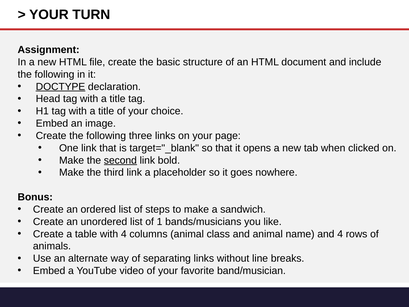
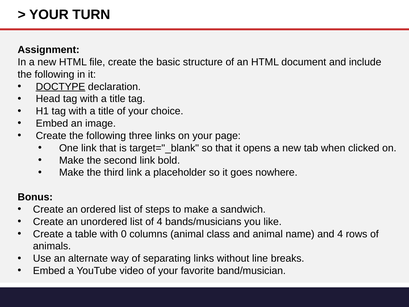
second underline: present -> none
of 1: 1 -> 4
with 4: 4 -> 0
